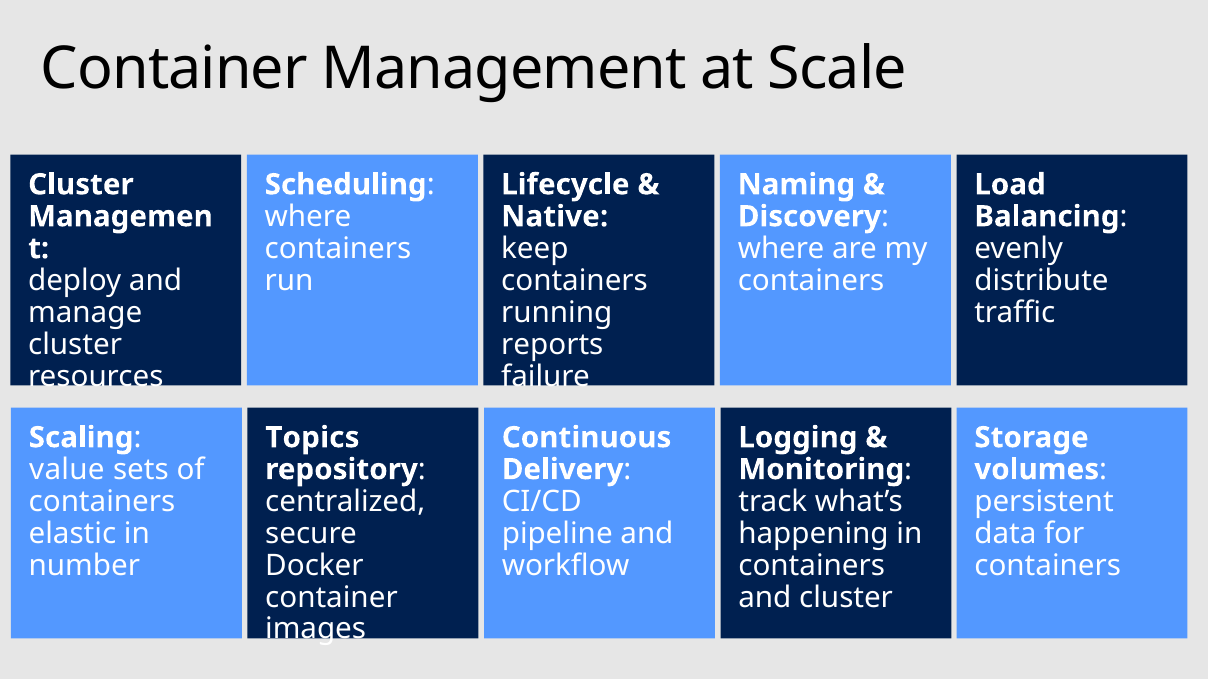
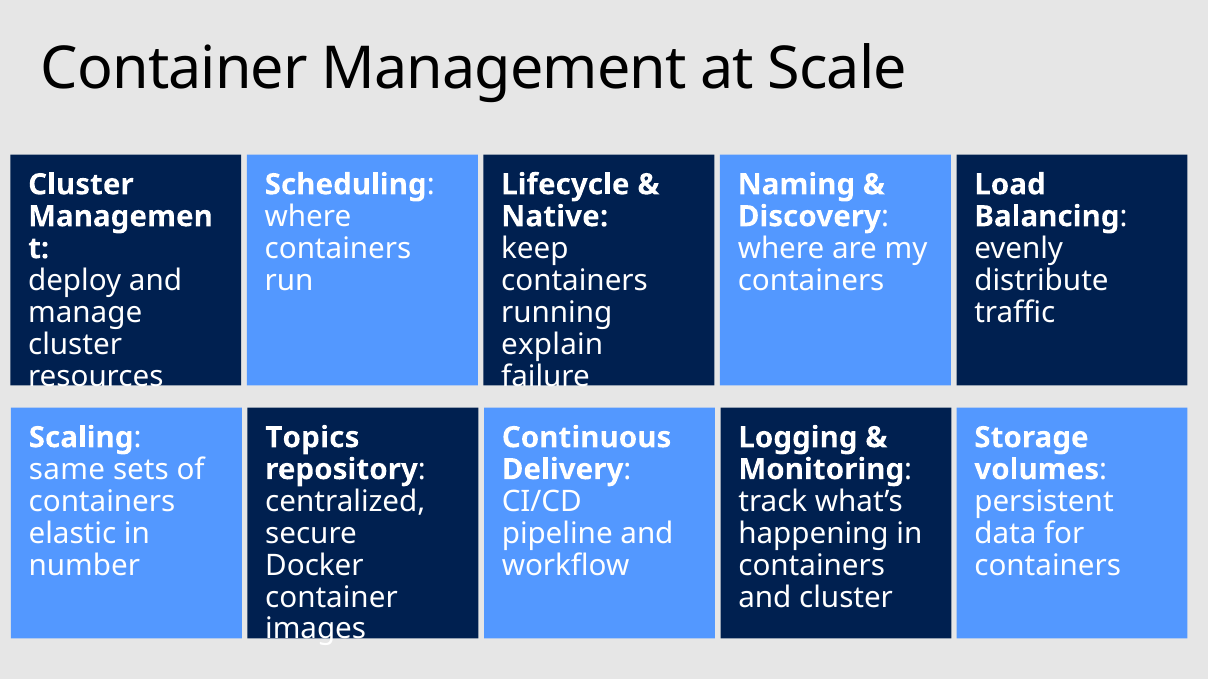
reports: reports -> explain
value: value -> same
